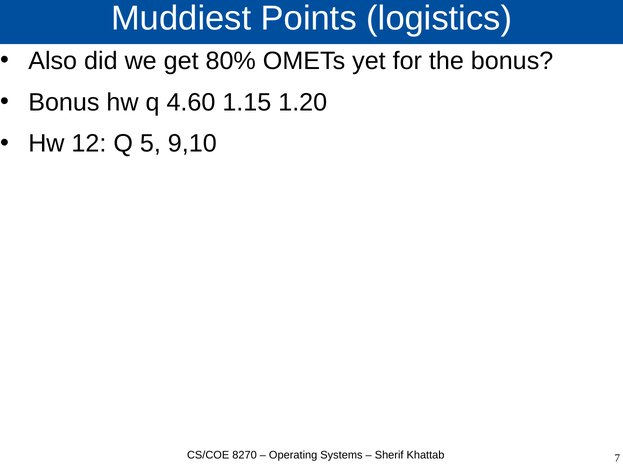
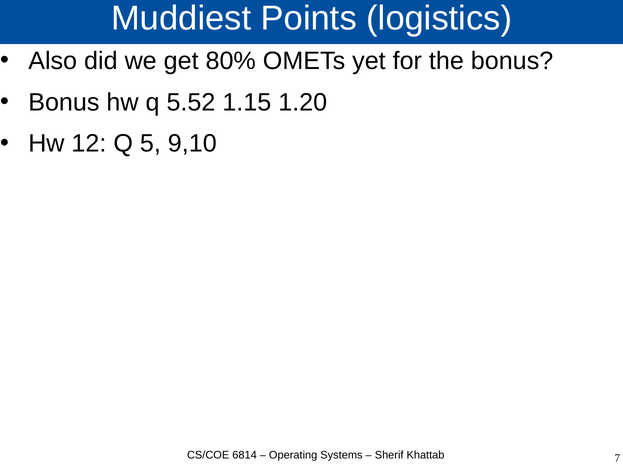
4.60: 4.60 -> 5.52
8270: 8270 -> 6814
